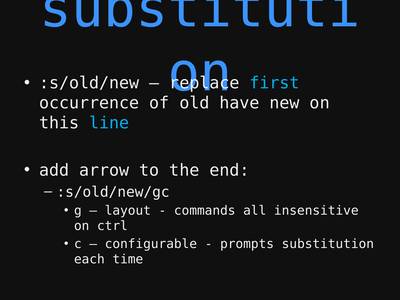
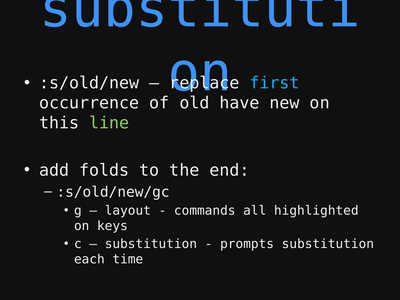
line colour: light blue -> light green
arrow: arrow -> folds
insensitive: insensitive -> highlighted
ctrl: ctrl -> keys
configurable at (151, 244): configurable -> substitution
